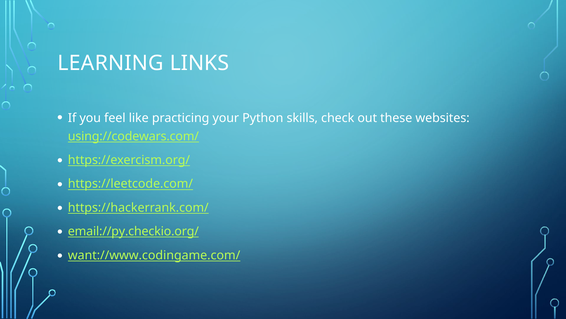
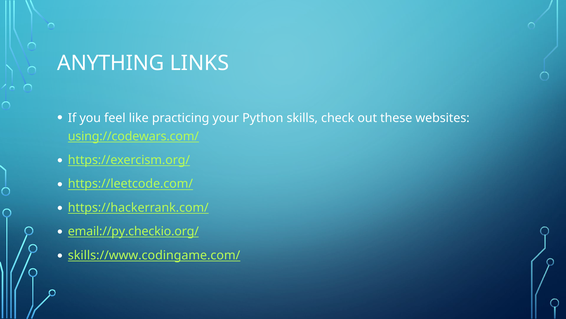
LEARNING: LEARNING -> ANYTHING
want://www.codingame.com/: want://www.codingame.com/ -> skills://www.codingame.com/
